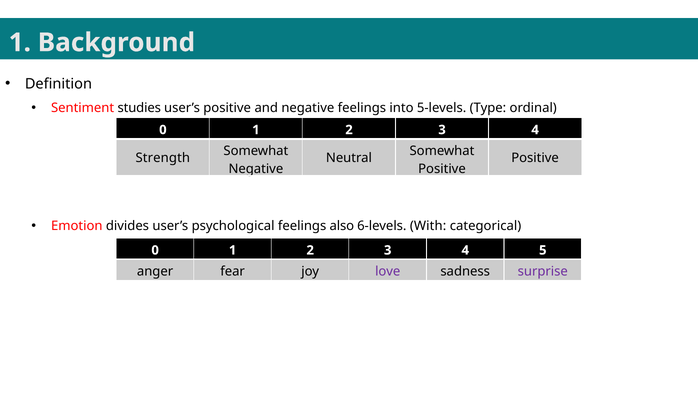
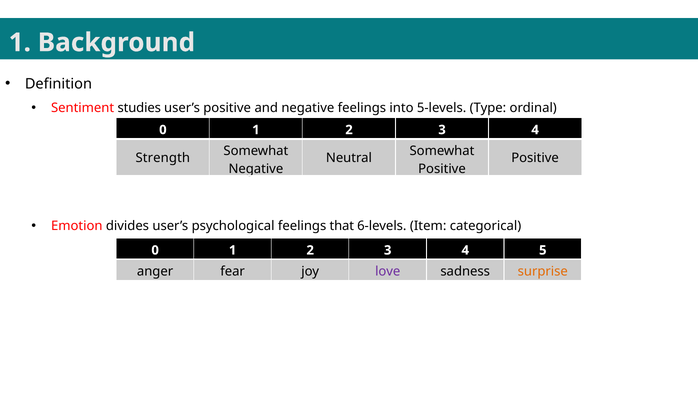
also: also -> that
With: With -> Item
surprise colour: purple -> orange
